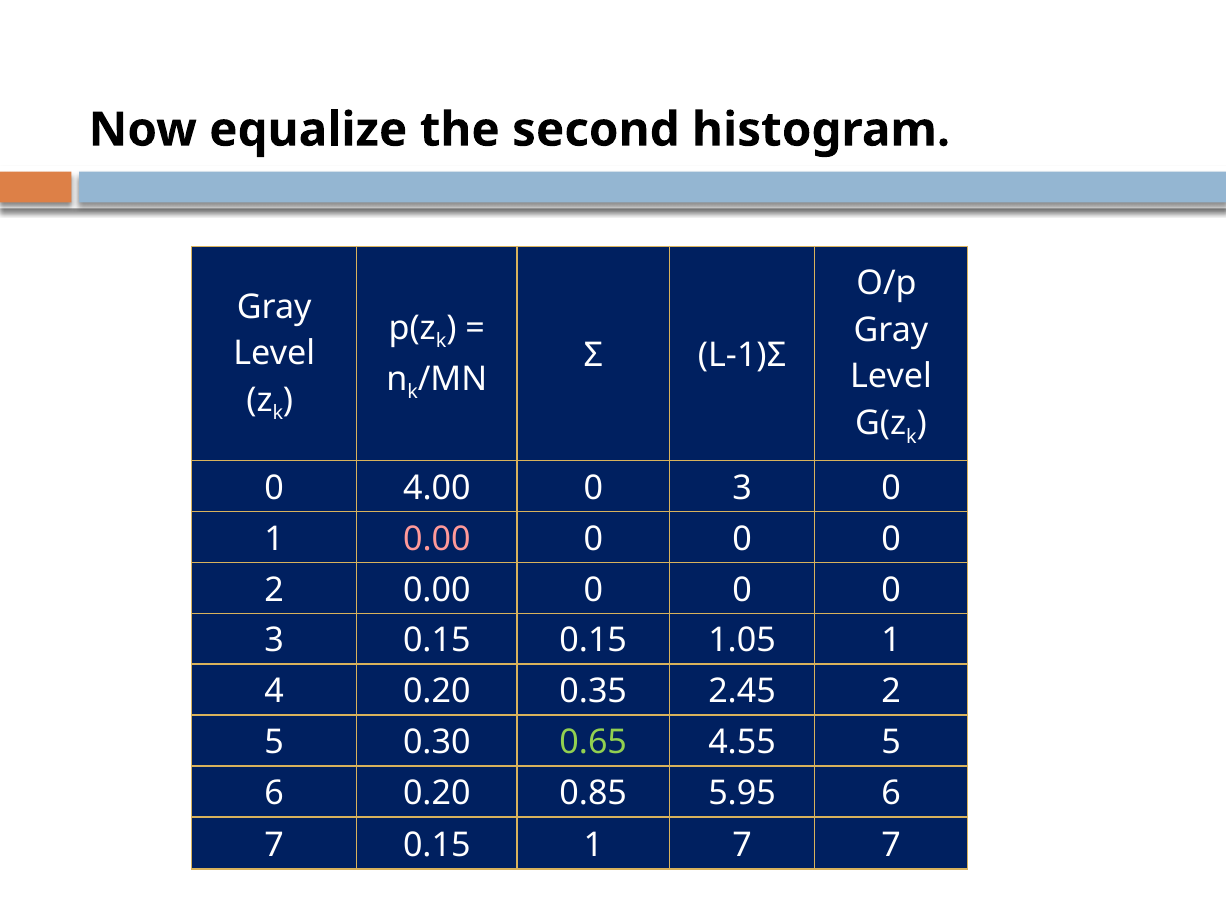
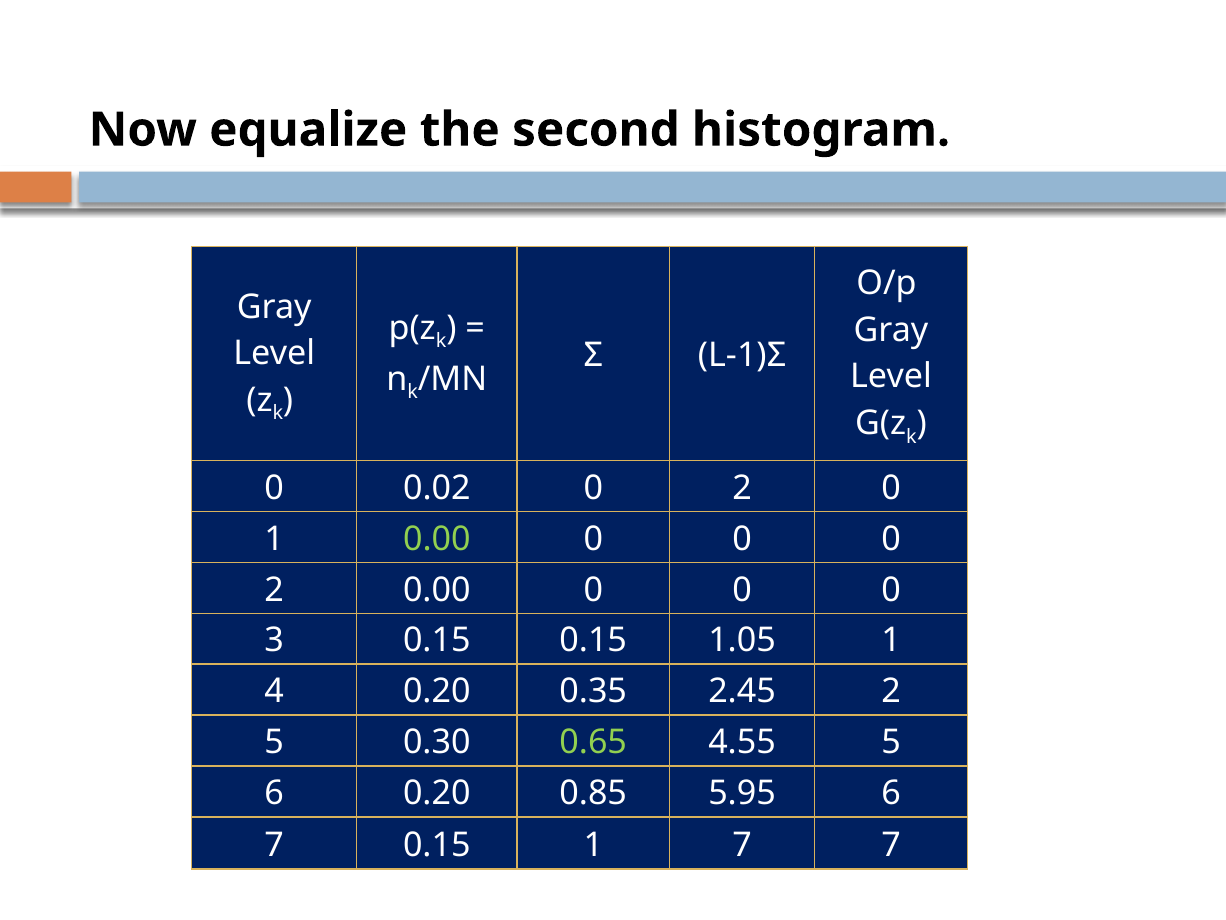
4.00: 4.00 -> 0.02
3 at (742, 488): 3 -> 2
0.00 at (437, 539) colour: pink -> light green
